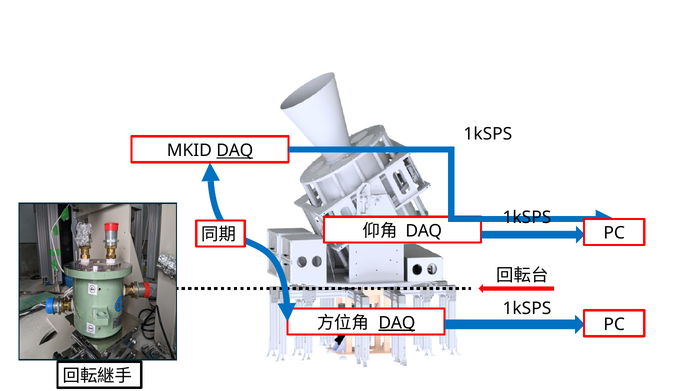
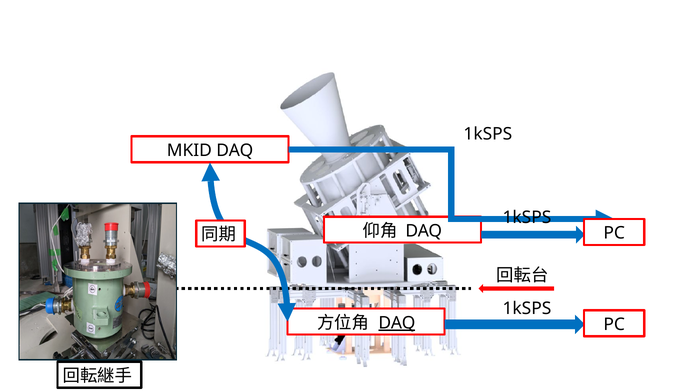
DAQ at (235, 150) underline: present -> none
